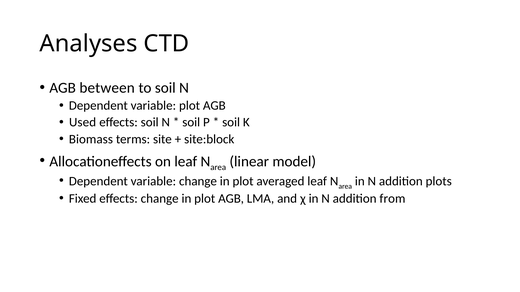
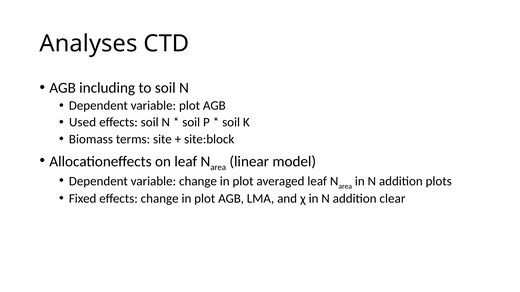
between: between -> including
from: from -> clear
